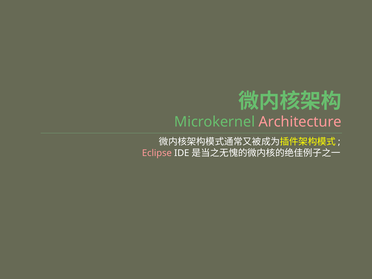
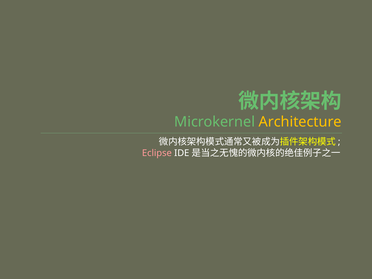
Architecture colour: pink -> yellow
